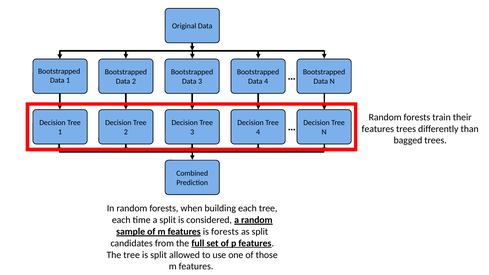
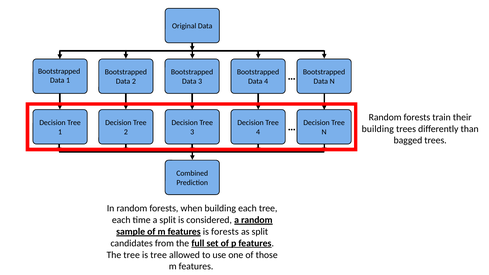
features at (378, 129): features -> building
is split: split -> tree
